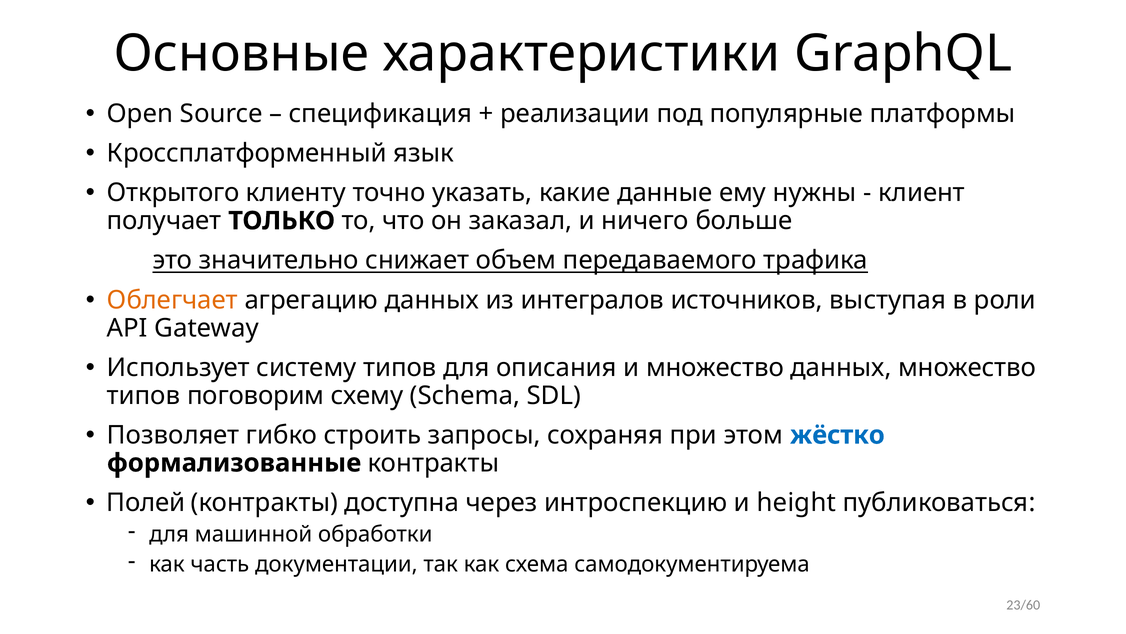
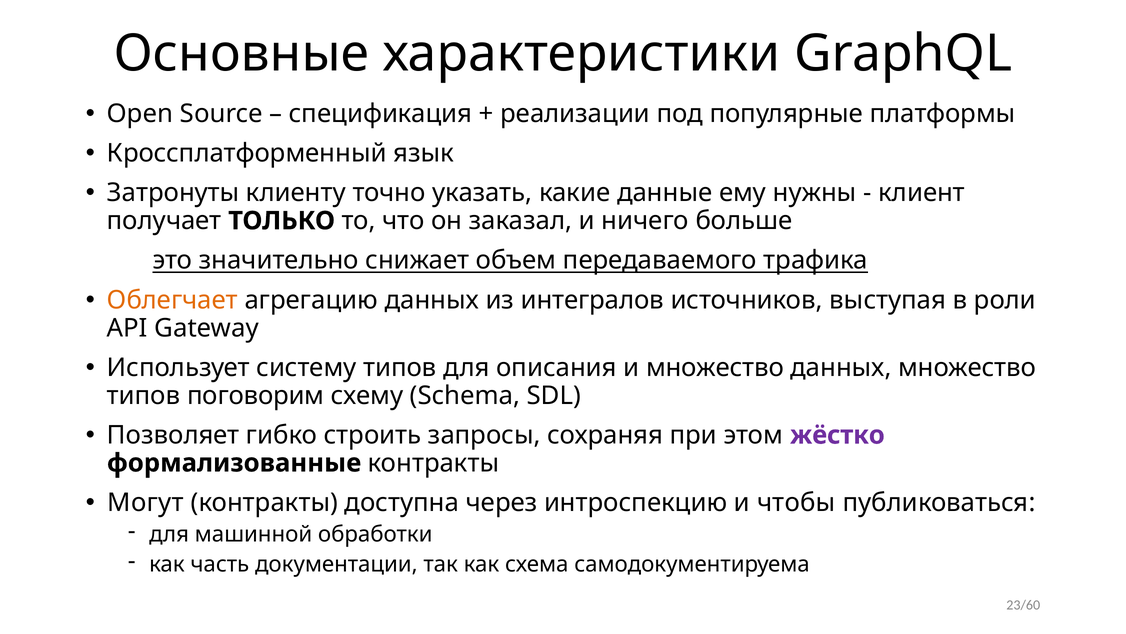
Открытого: Открытого -> Затронуты
жёстко colour: blue -> purple
Полей: Полей -> Могут
height: height -> чтобы
